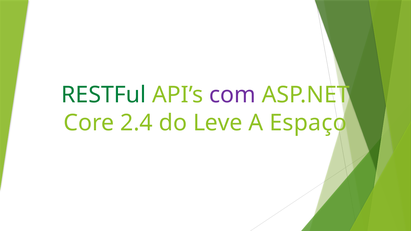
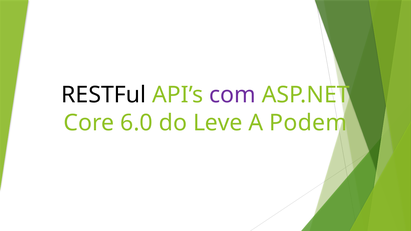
RESTFul colour: green -> black
2.4: 2.4 -> 6.0
Espaço: Espaço -> Podem
